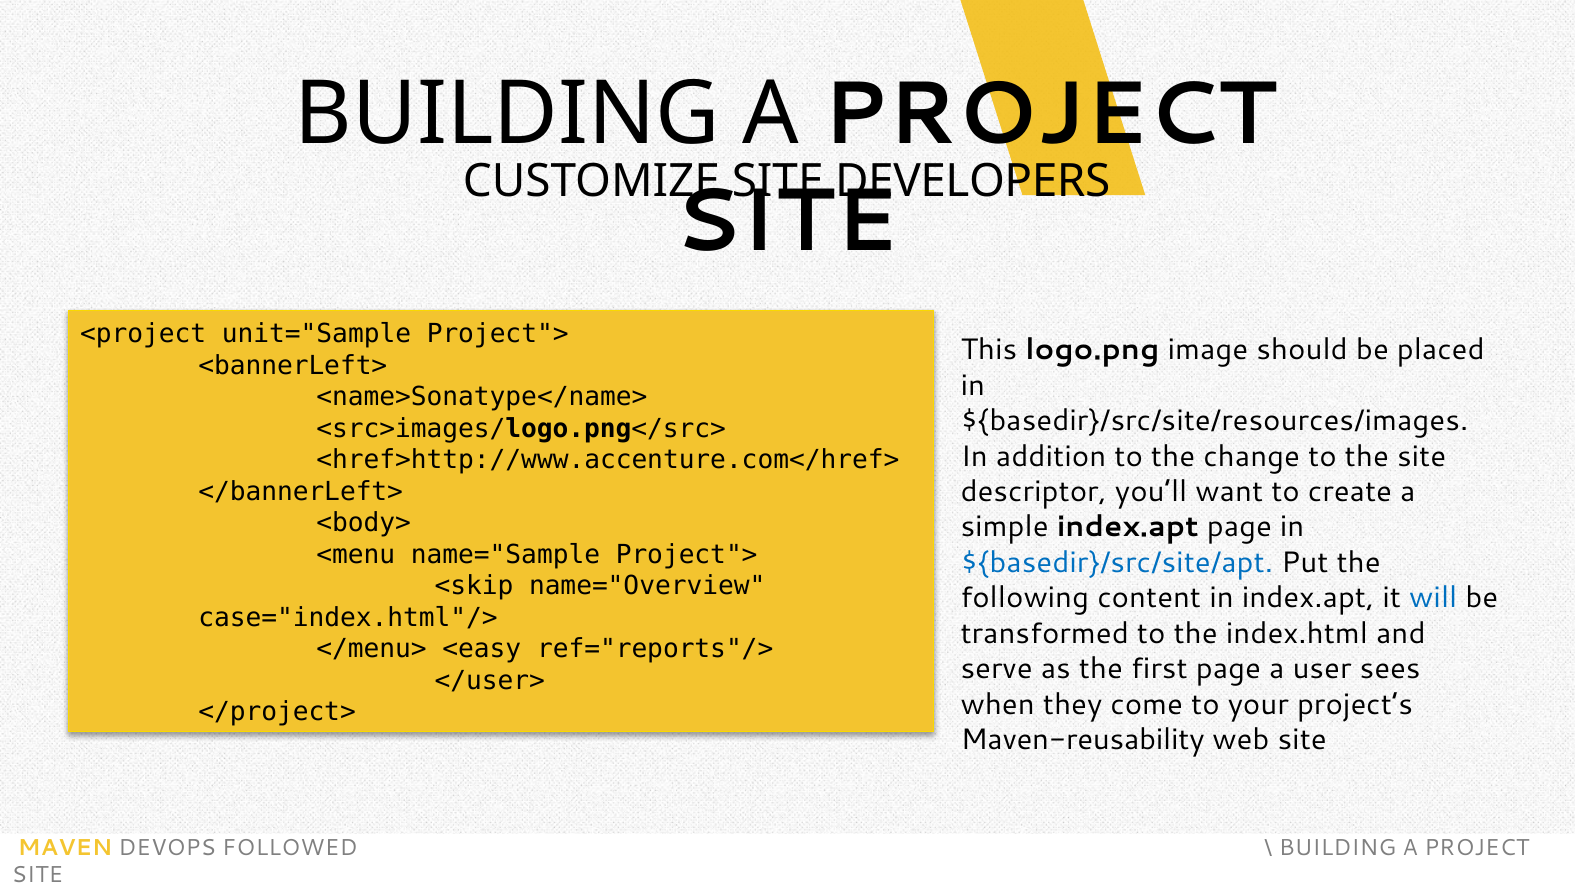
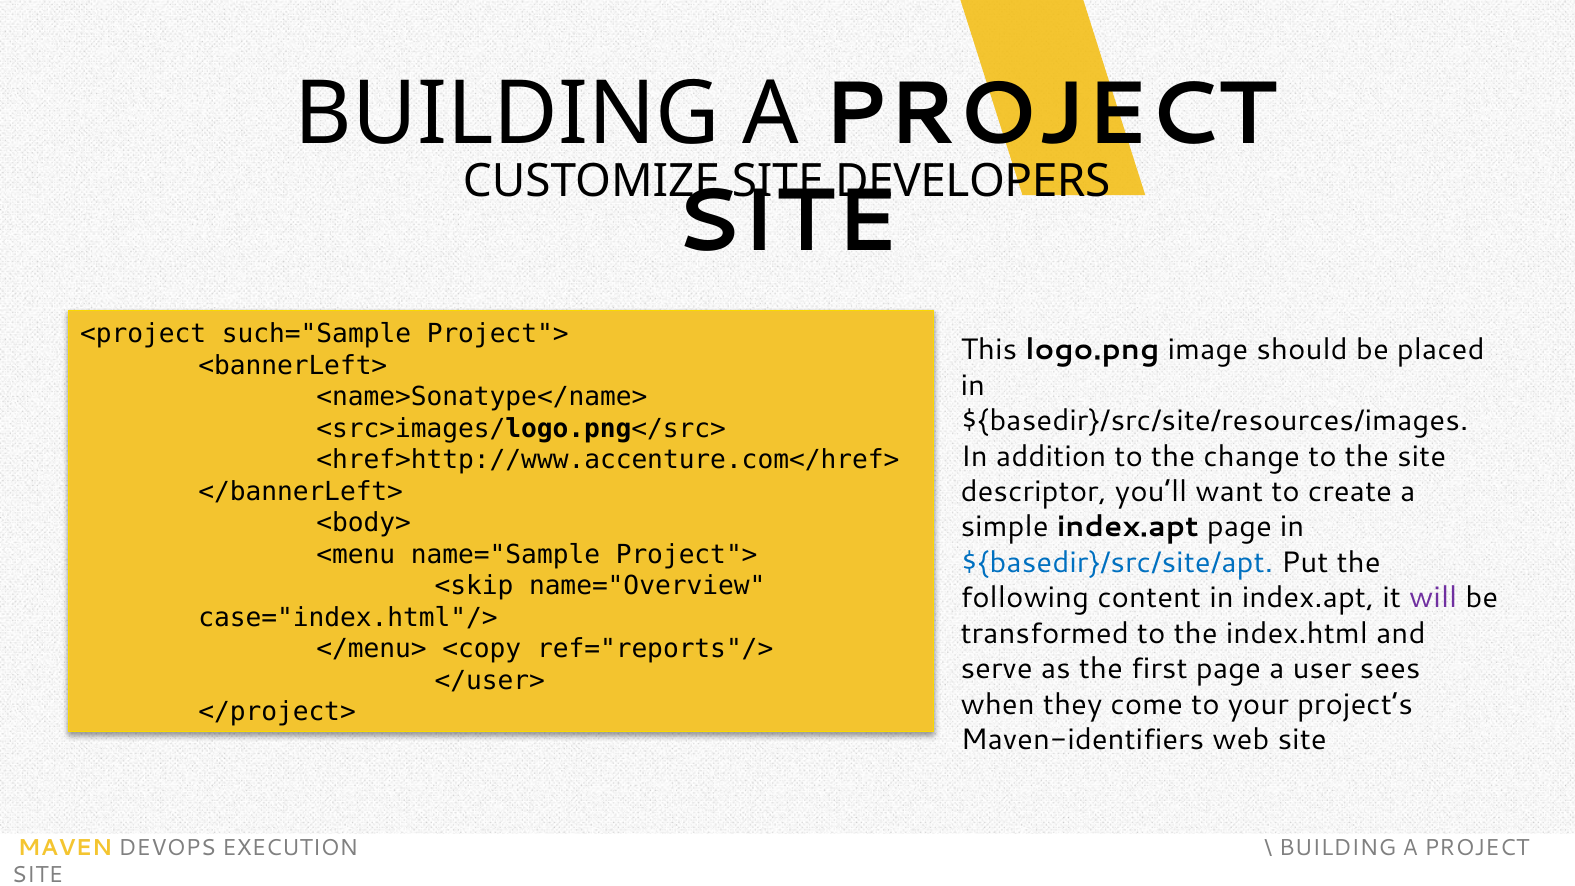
unit="Sample: unit="Sample -> such="Sample
will colour: blue -> purple
<easy: <easy -> <copy
Maven-reusability: Maven-reusability -> Maven-identifiers
FOLLOWED: FOLLOWED -> EXECUTION
